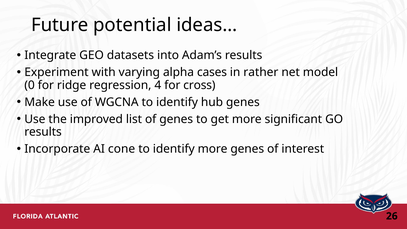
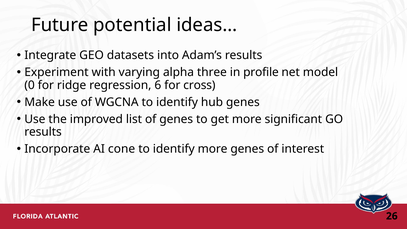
cases: cases -> three
rather: rather -> profile
4: 4 -> 6
